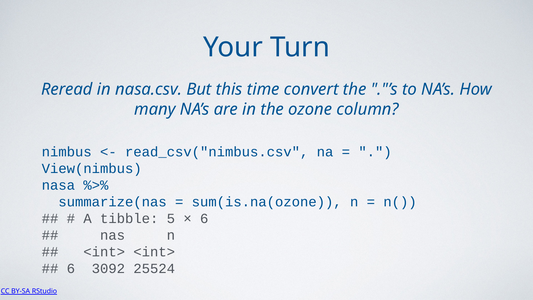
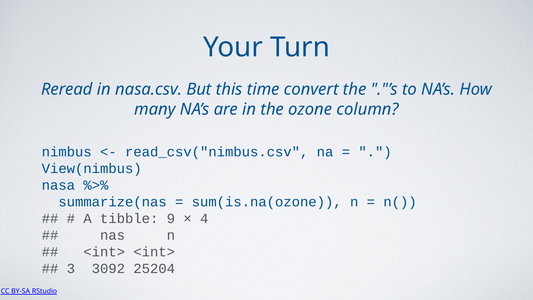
5: 5 -> 9
6 at (204, 219): 6 -> 4
6 at (71, 269): 6 -> 3
25524: 25524 -> 25204
